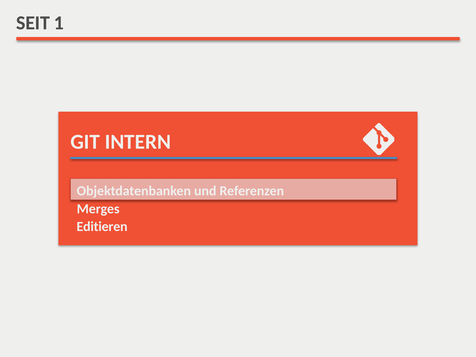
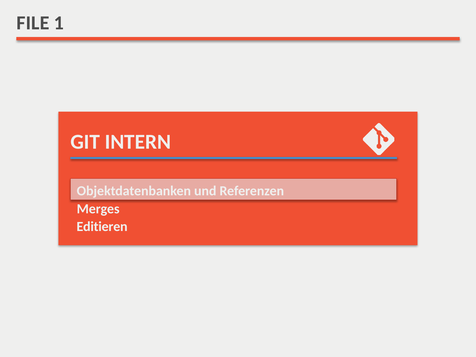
SEIT: SEIT -> FILE
